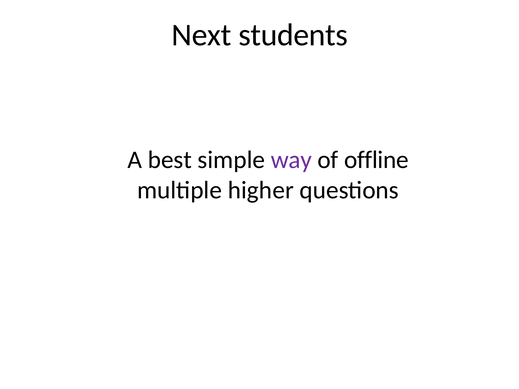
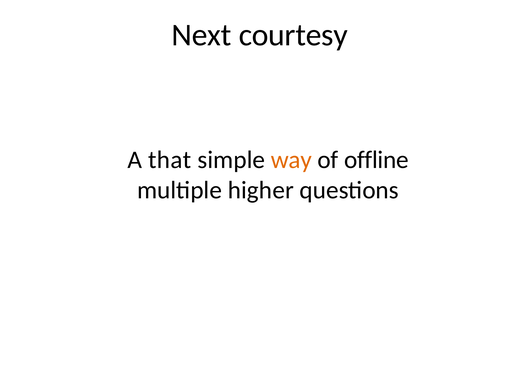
students: students -> courtesy
best: best -> that
way colour: purple -> orange
